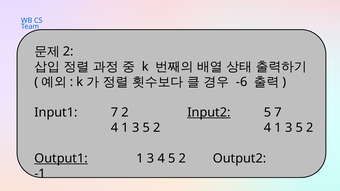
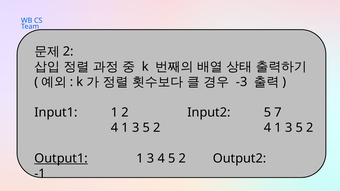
-6: -6 -> -3
Input1 7: 7 -> 1
Input2 underline: present -> none
